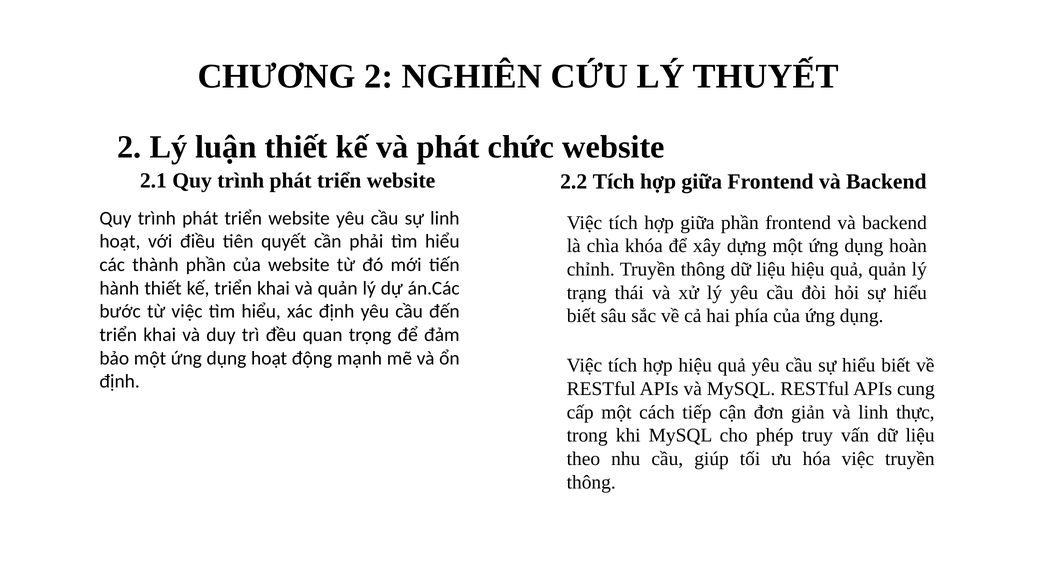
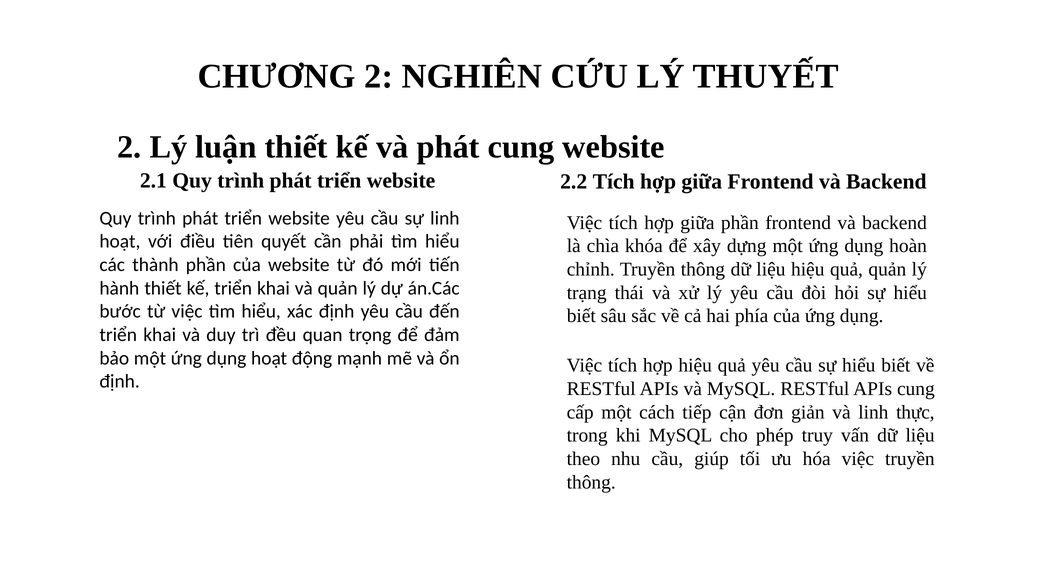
phát chức: chức -> cung
